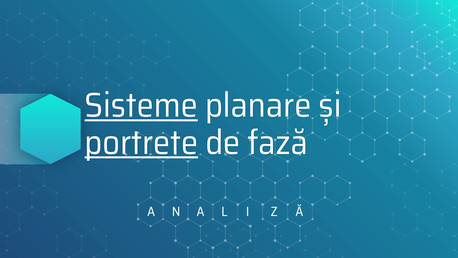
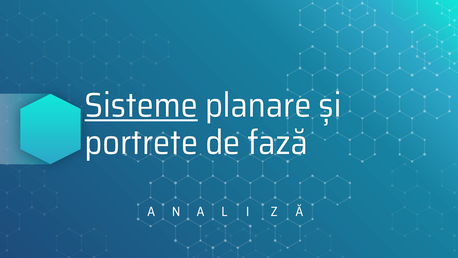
portrete underline: present -> none
